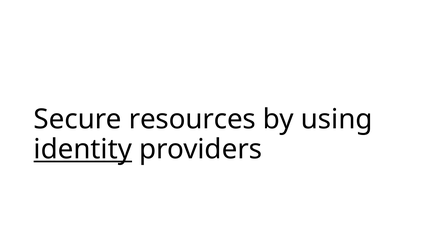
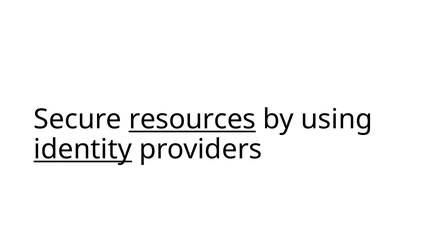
resources underline: none -> present
